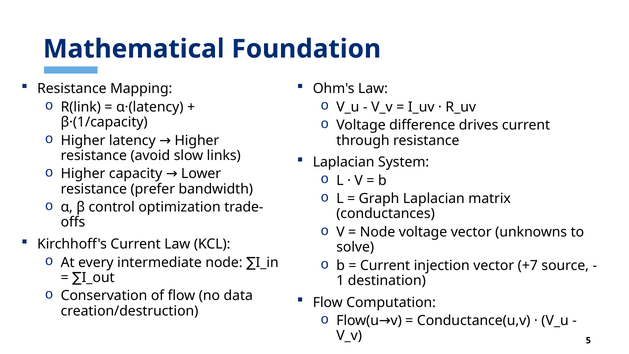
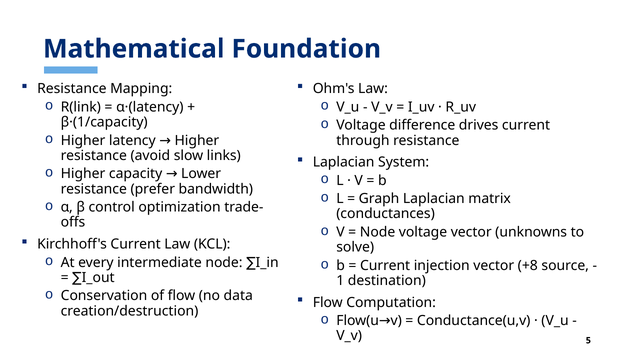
+7: +7 -> +8
